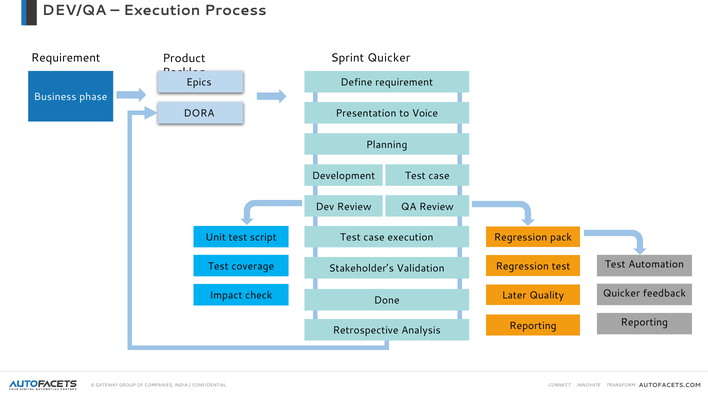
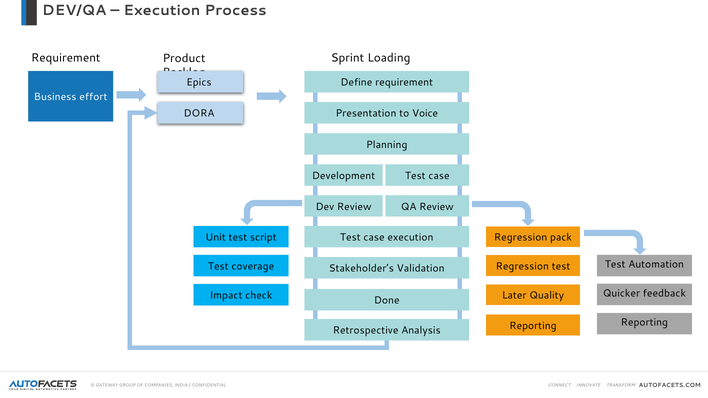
Sprint Quicker: Quicker -> Loading
phase: phase -> effort
